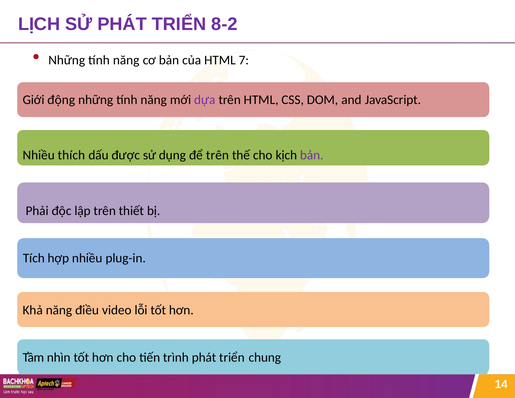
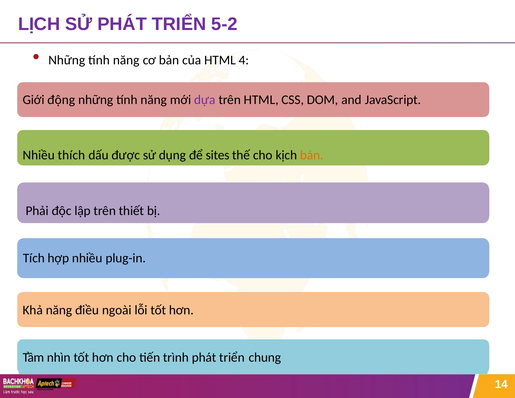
8-2: 8-2 -> 5-2
7: 7 -> 4
để trên: trên -> sites
bản at (312, 155) colour: purple -> orange
video: video -> ngoài
